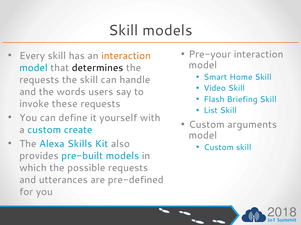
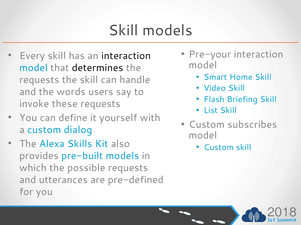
interaction at (126, 56) colour: orange -> black
arguments: arguments -> subscribes
create: create -> dialog
